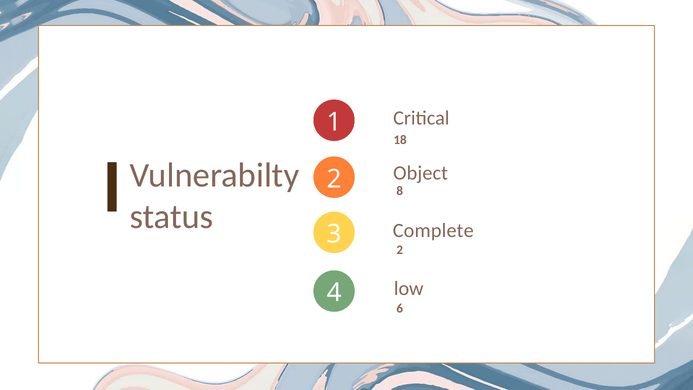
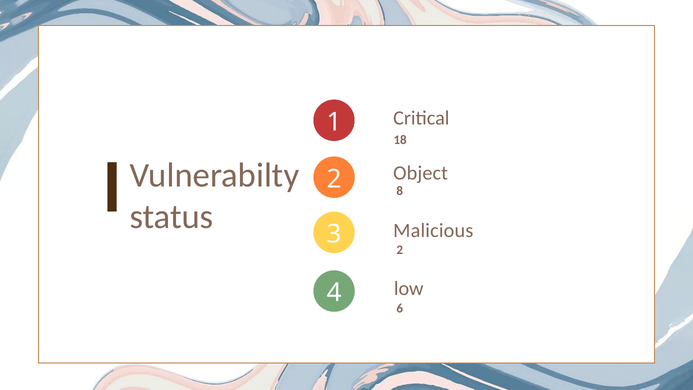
Complete: Complete -> Malicious
